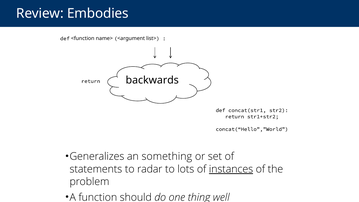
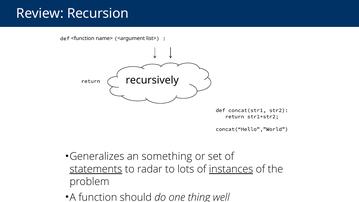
Embodies: Embodies -> Recursion
backwards: backwards -> recursively
statements underline: none -> present
